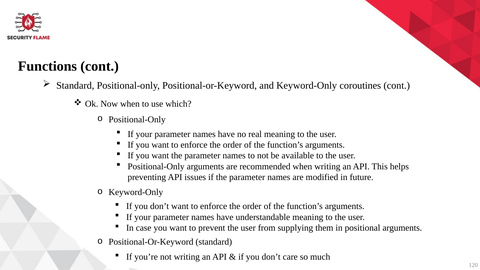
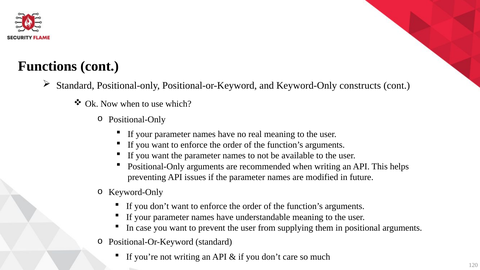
coroutines: coroutines -> constructs
